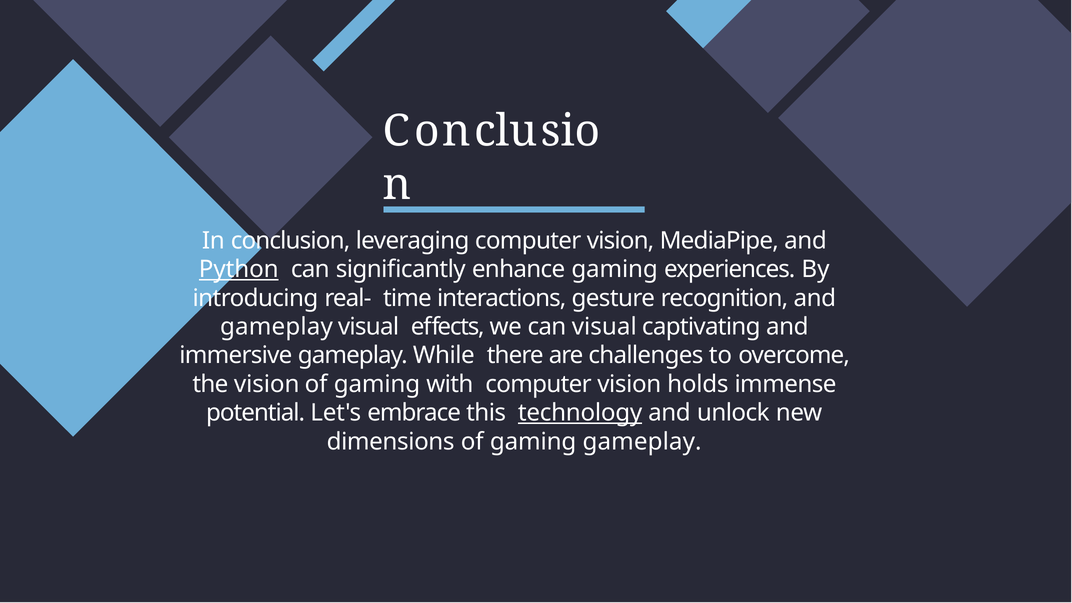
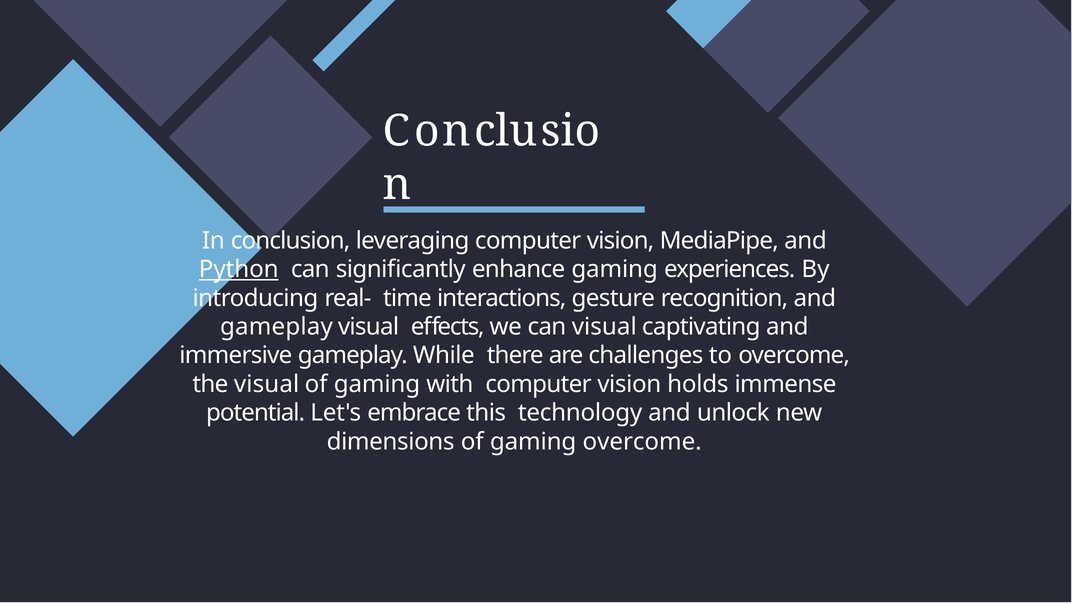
the vision: vision -> visual
technology underline: present -> none
gaming gameplay: gameplay -> overcome
